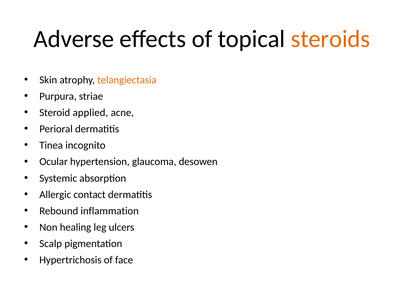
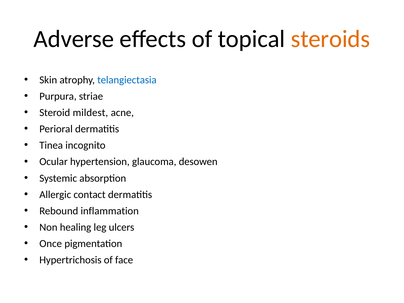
telangiectasia colour: orange -> blue
applied: applied -> mildest
Scalp: Scalp -> Once
